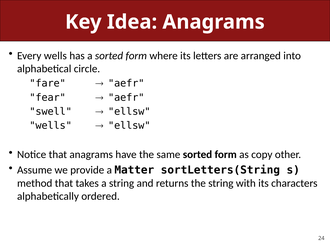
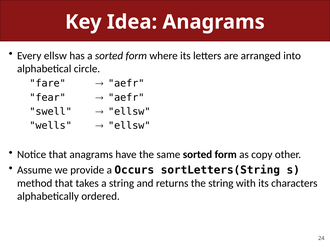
Every wells: wells -> ellsw
Matter: Matter -> Occurs
